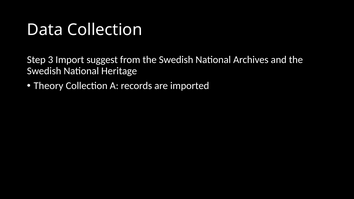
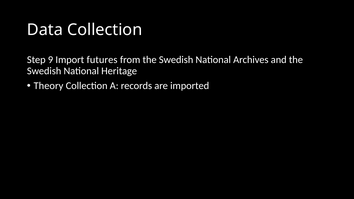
3: 3 -> 9
suggest: suggest -> futures
